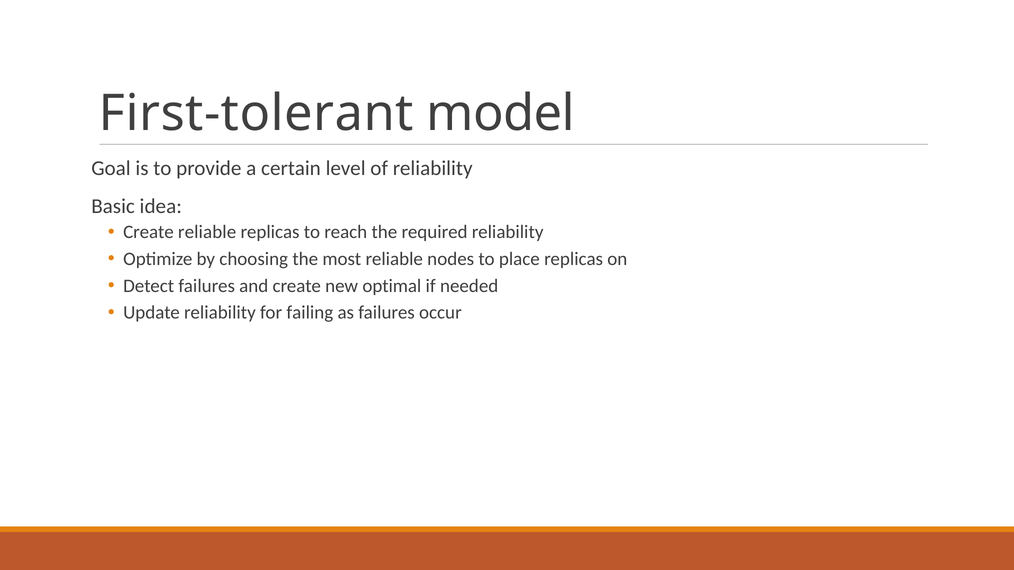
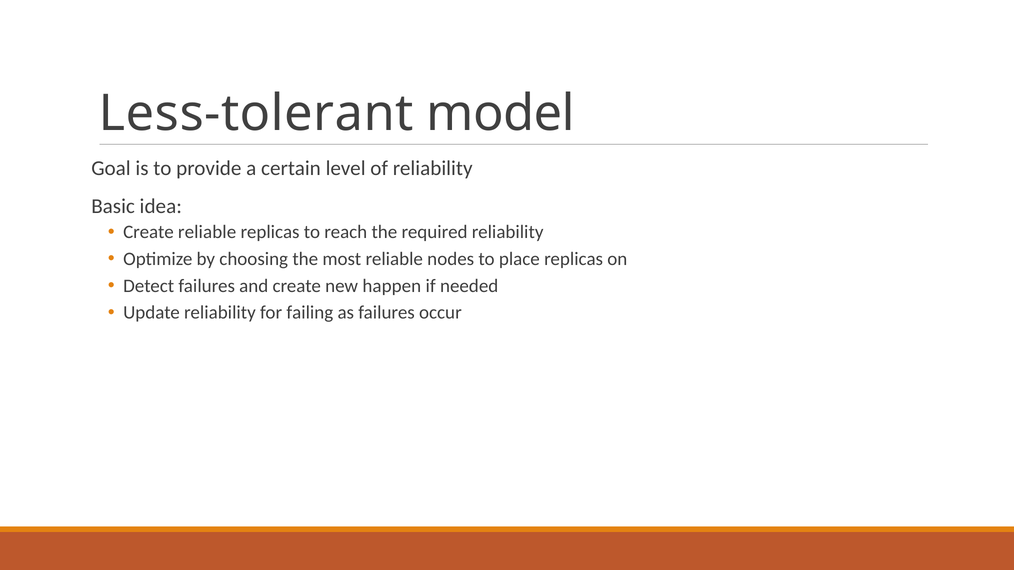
First-tolerant: First-tolerant -> Less-tolerant
optimal: optimal -> happen
